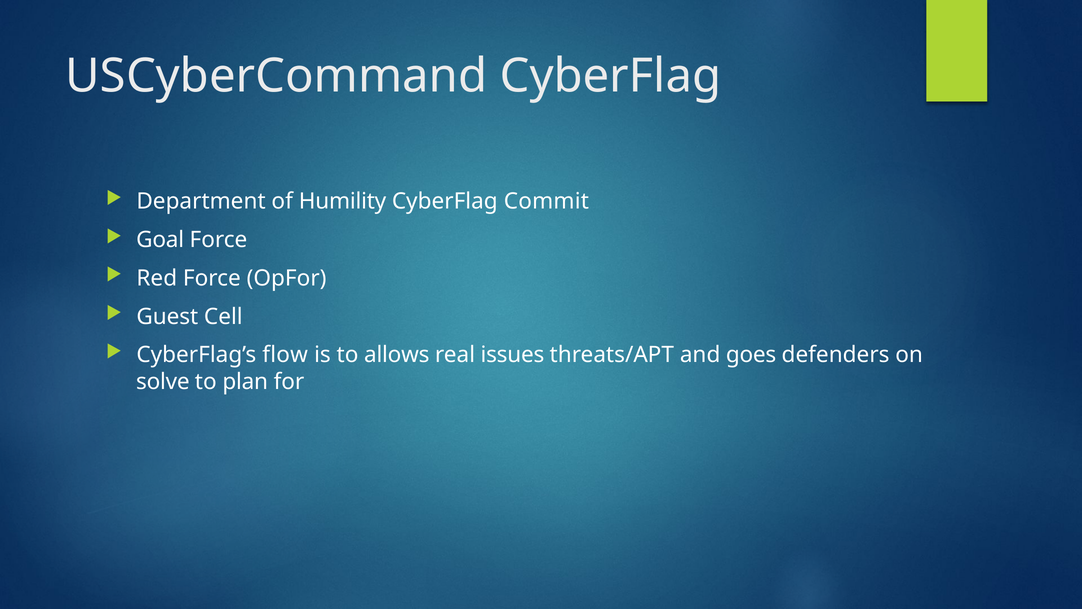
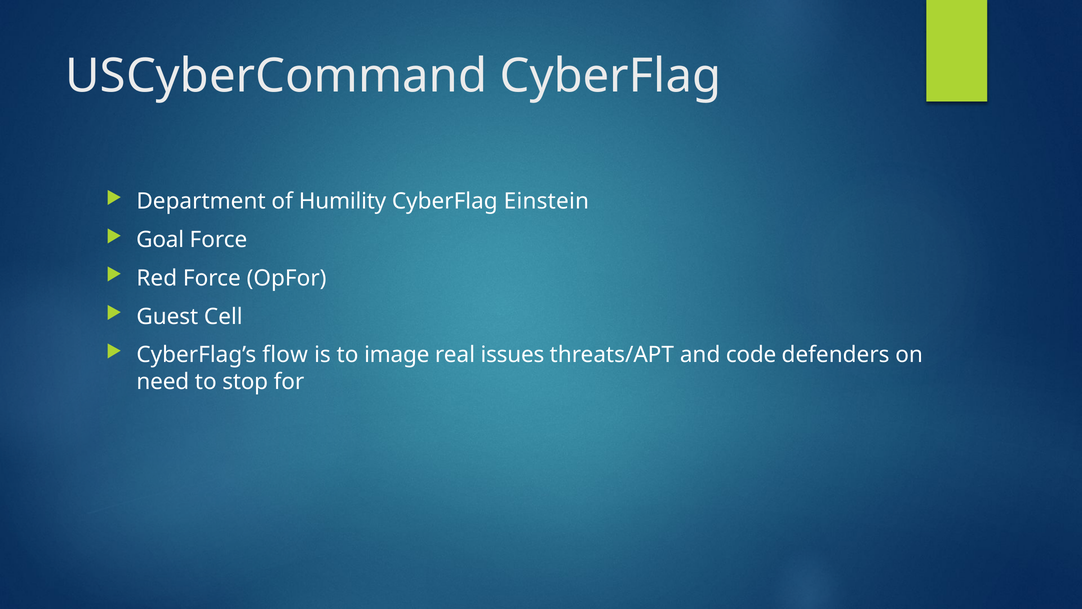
Commit: Commit -> Einstein
allows: allows -> image
goes: goes -> code
solve: solve -> need
plan: plan -> stop
